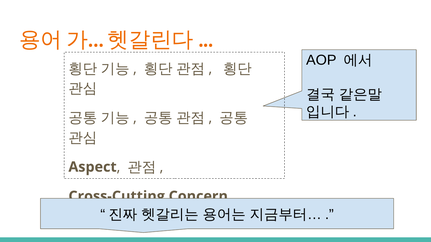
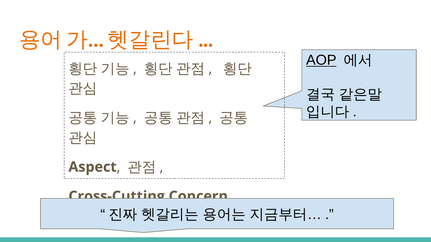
AOP underline: none -> present
